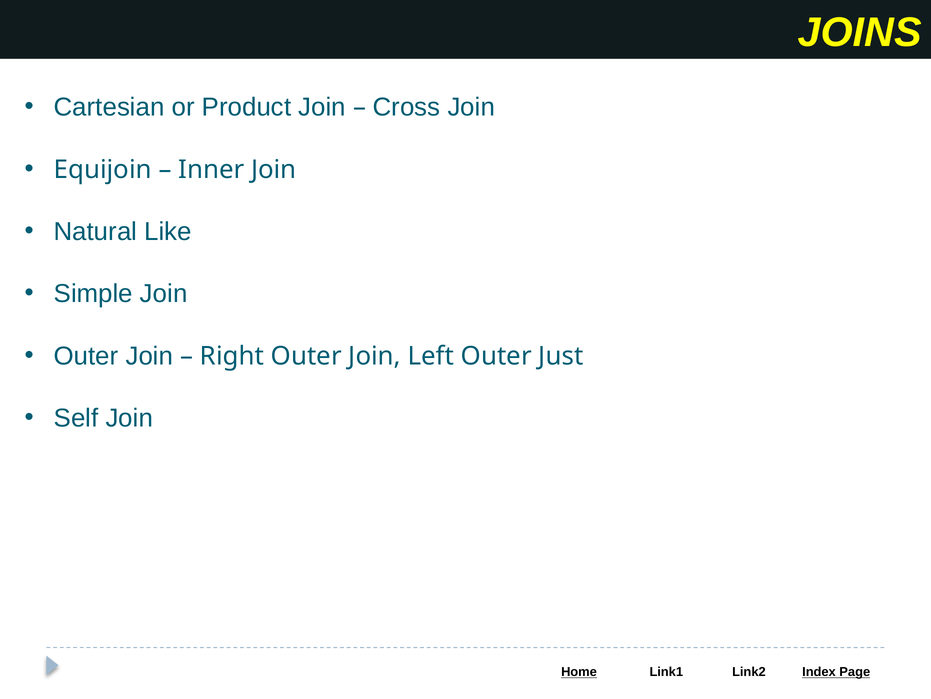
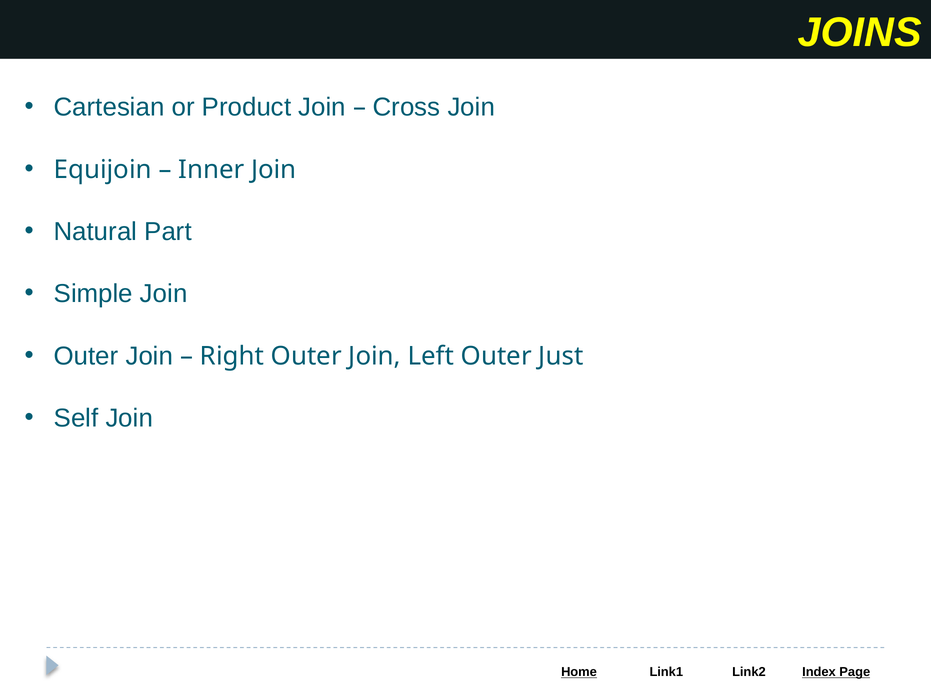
Like: Like -> Part
